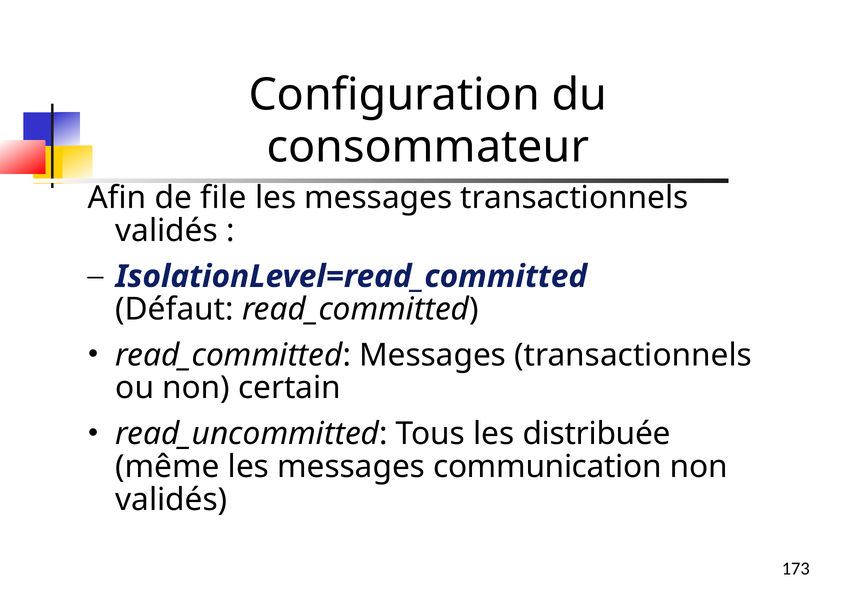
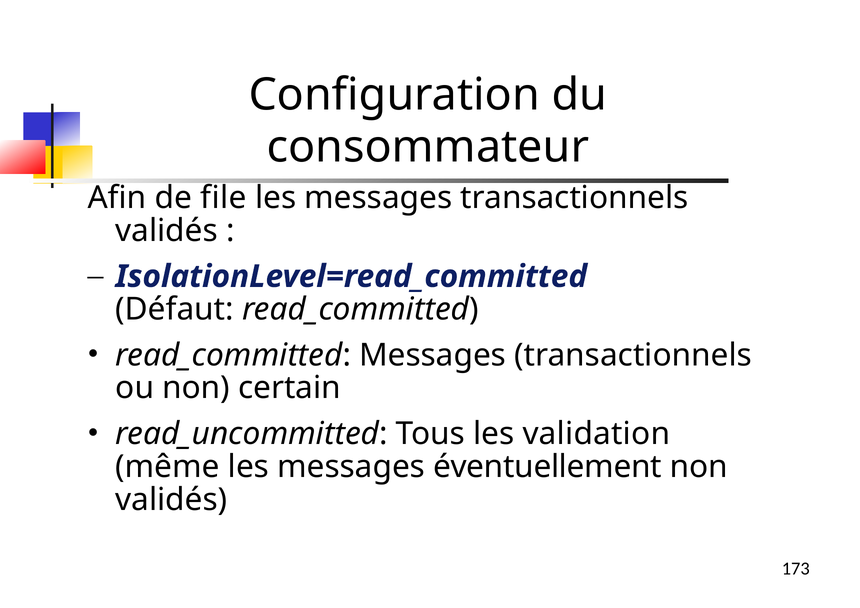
distribuée: distribuée -> validation
communication: communication -> éventuellement
